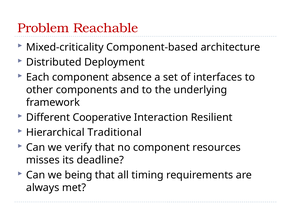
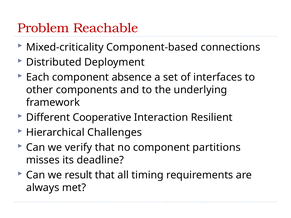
architecture: architecture -> connections
Traditional: Traditional -> Challenges
resources: resources -> partitions
being: being -> result
